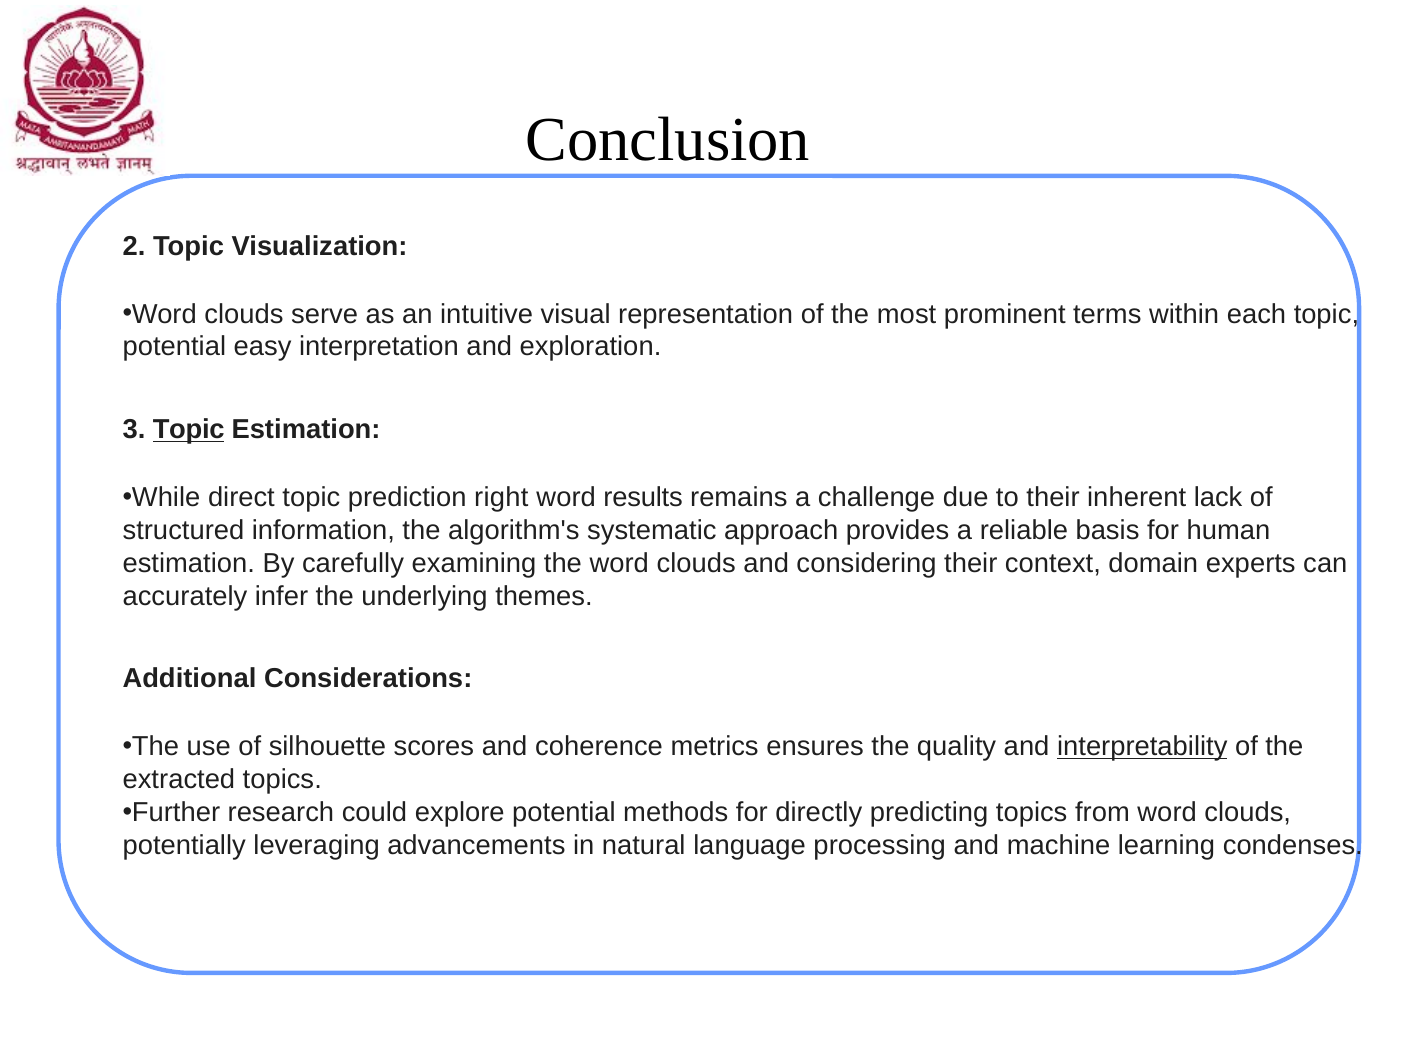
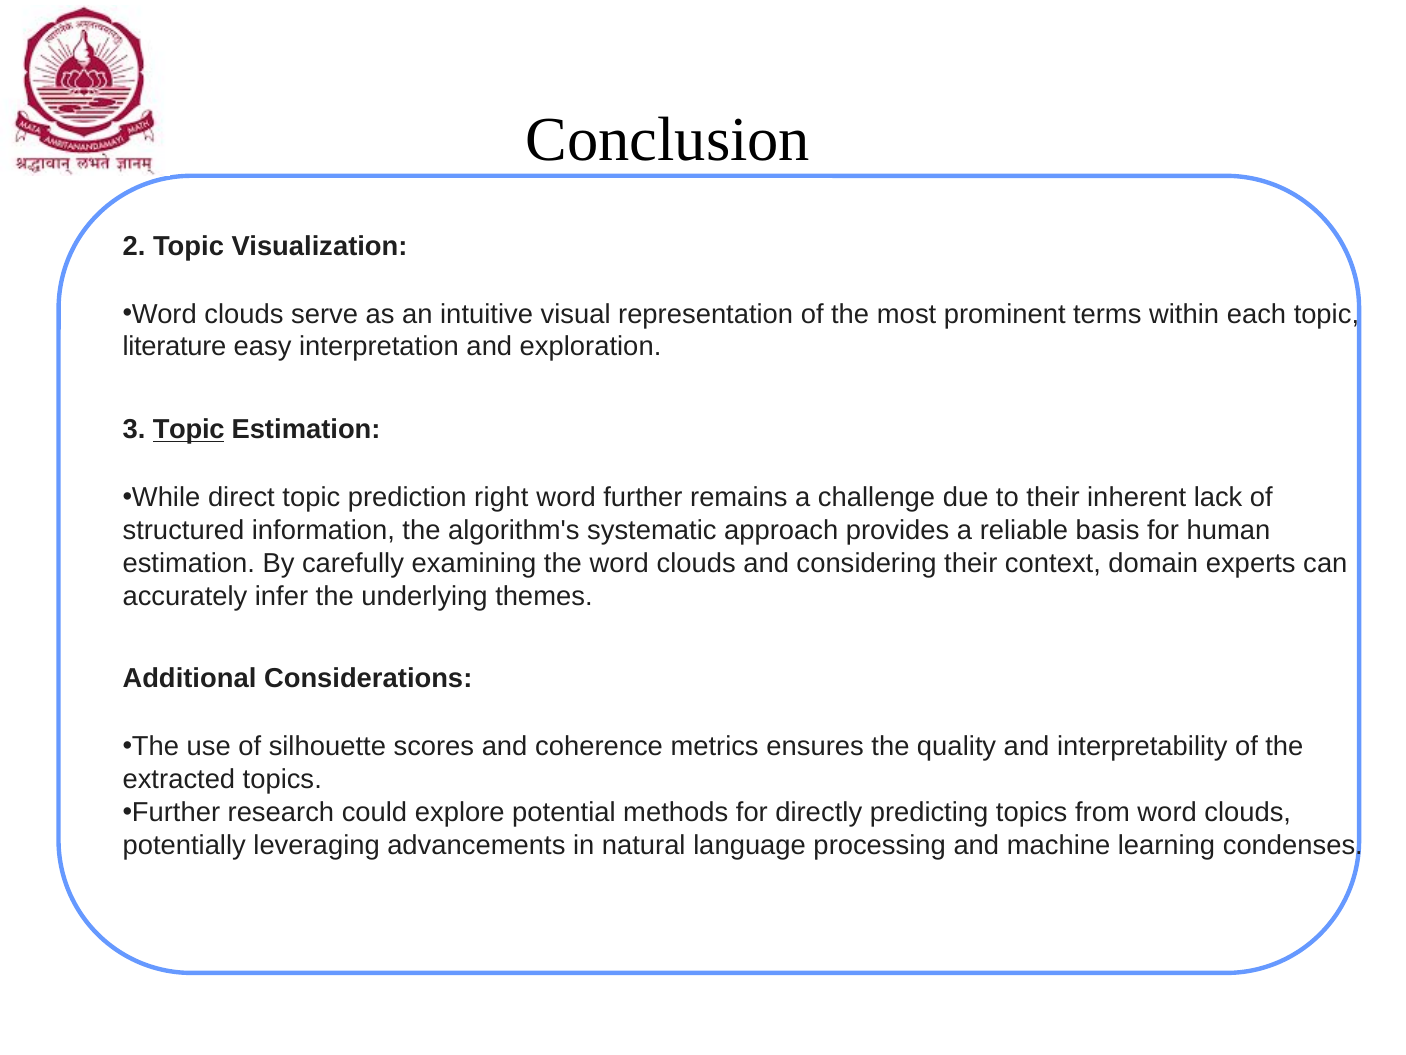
potential at (174, 347): potential -> literature
word results: results -> further
interpretability underline: present -> none
